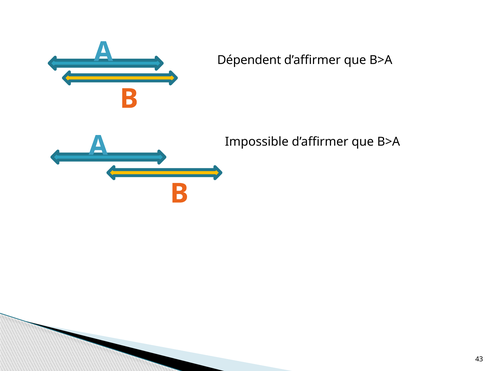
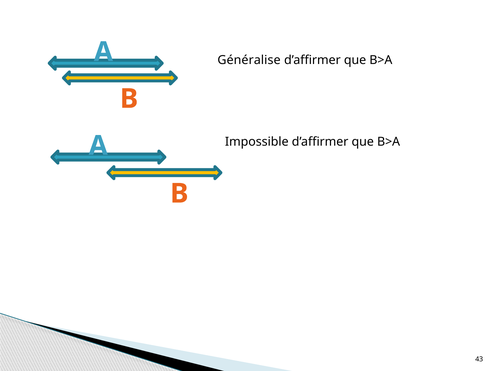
Dépendent: Dépendent -> Généralise
